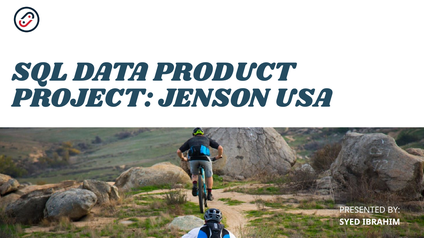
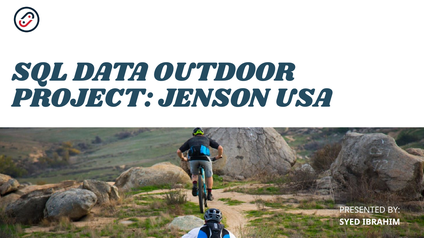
PRODUCT: PRODUCT -> OUTDOOR
